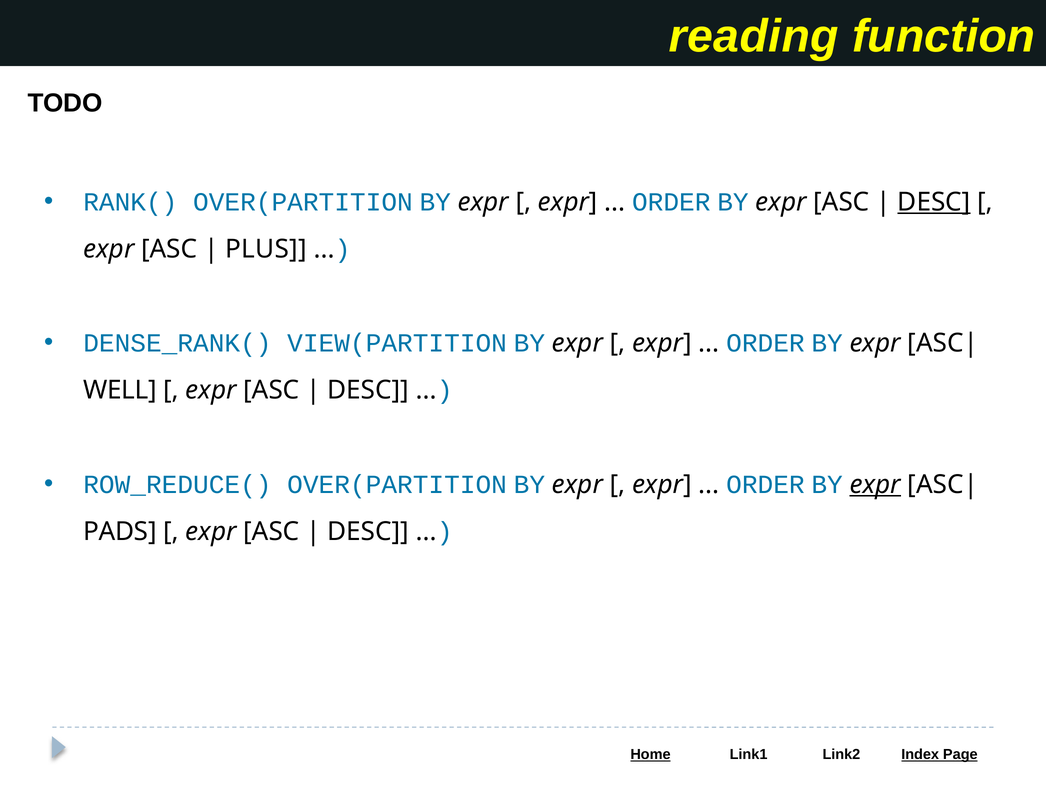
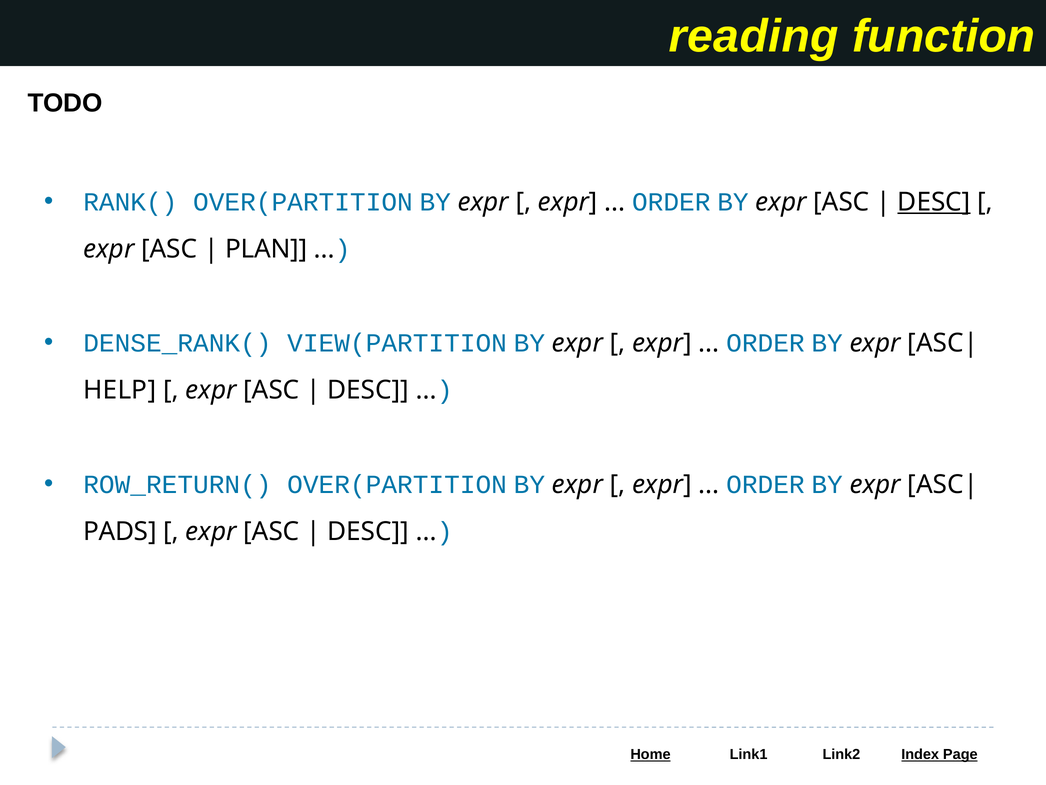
PLUS: PLUS -> PLAN
WELL: WELL -> HELP
ROW_REDUCE(: ROW_REDUCE( -> ROW_RETURN(
expr at (875, 484) underline: present -> none
